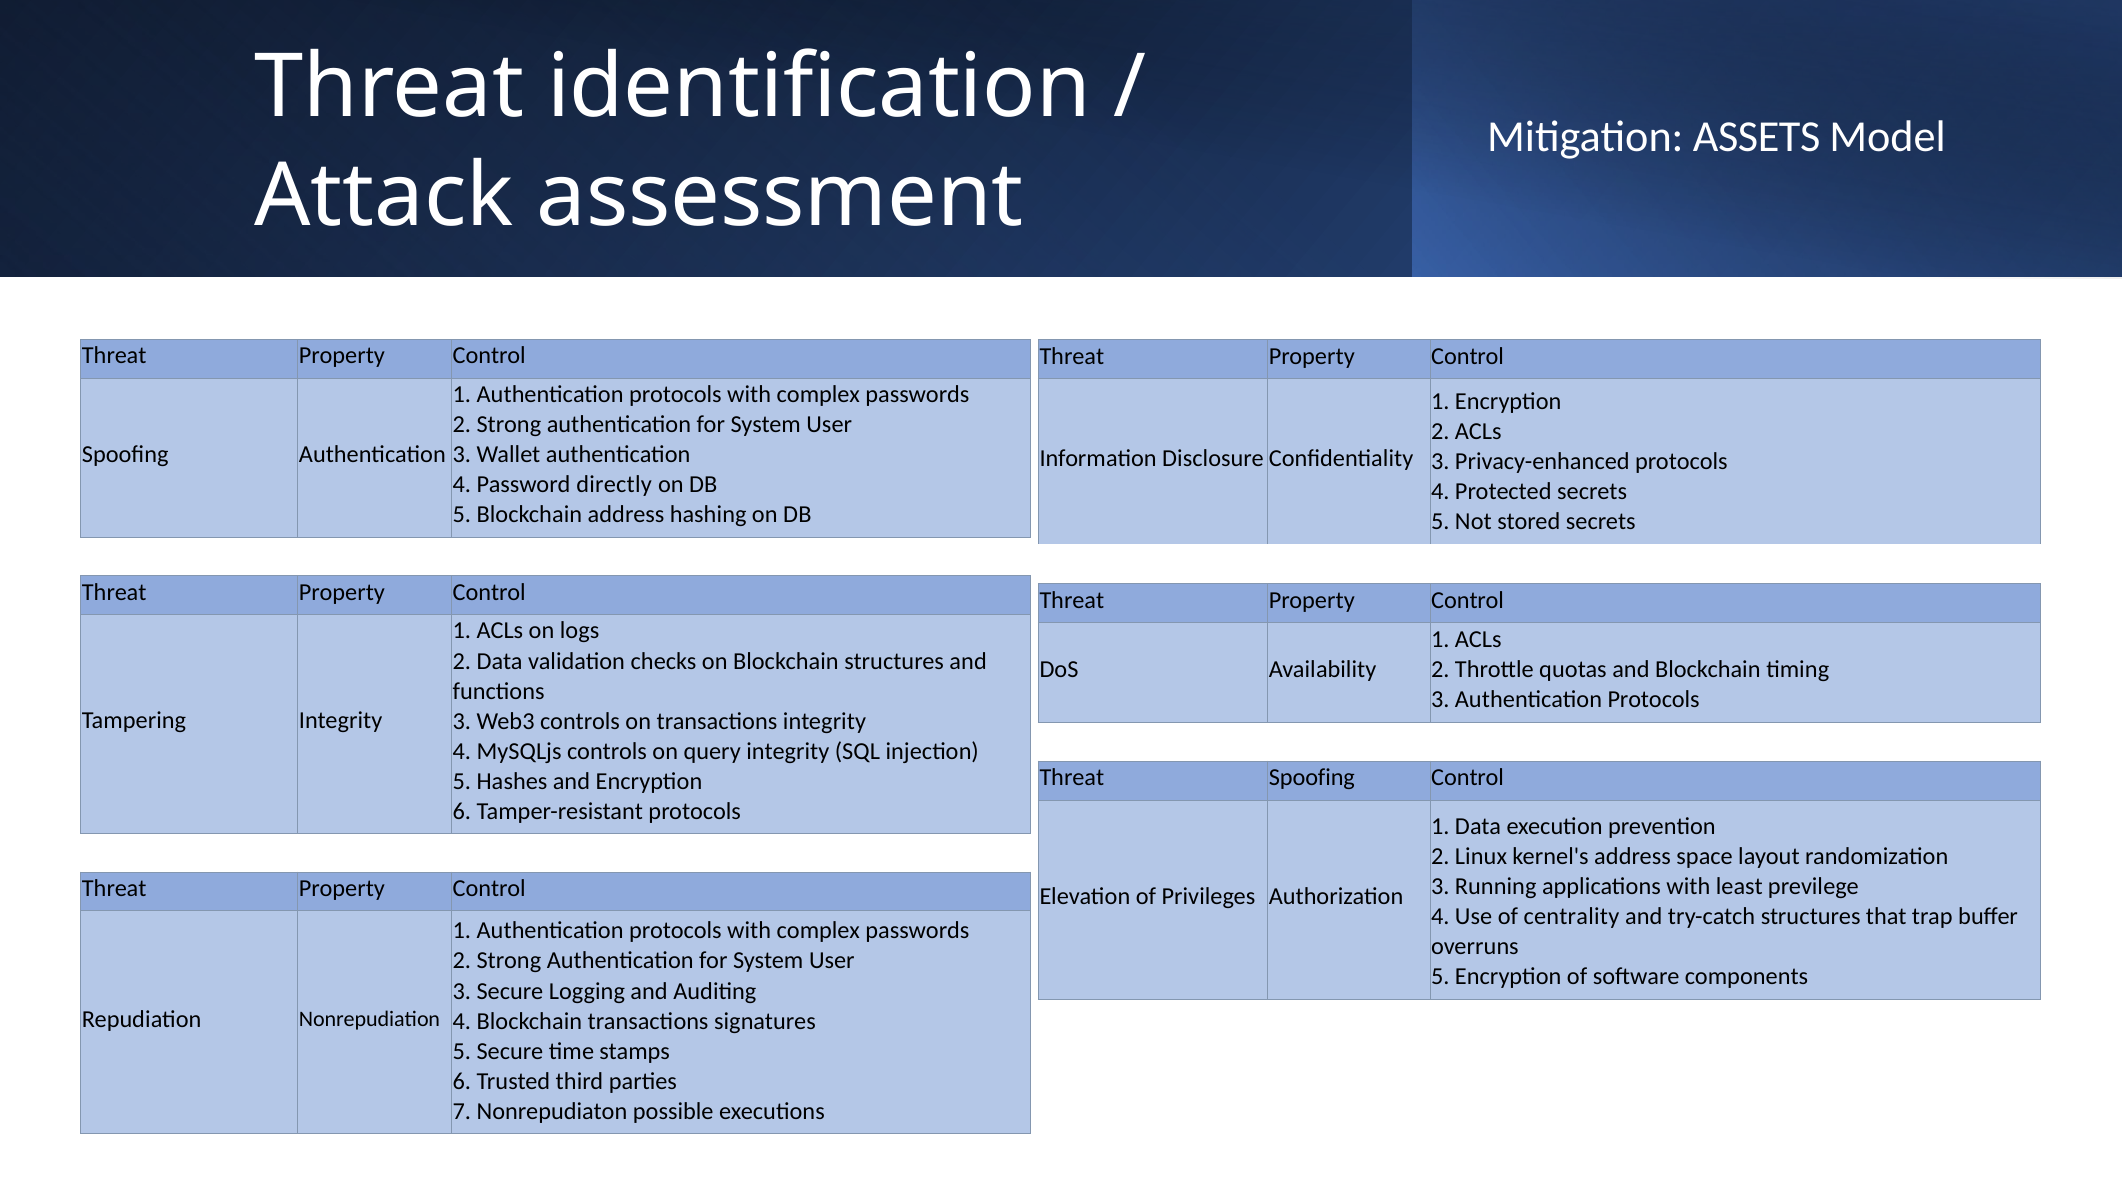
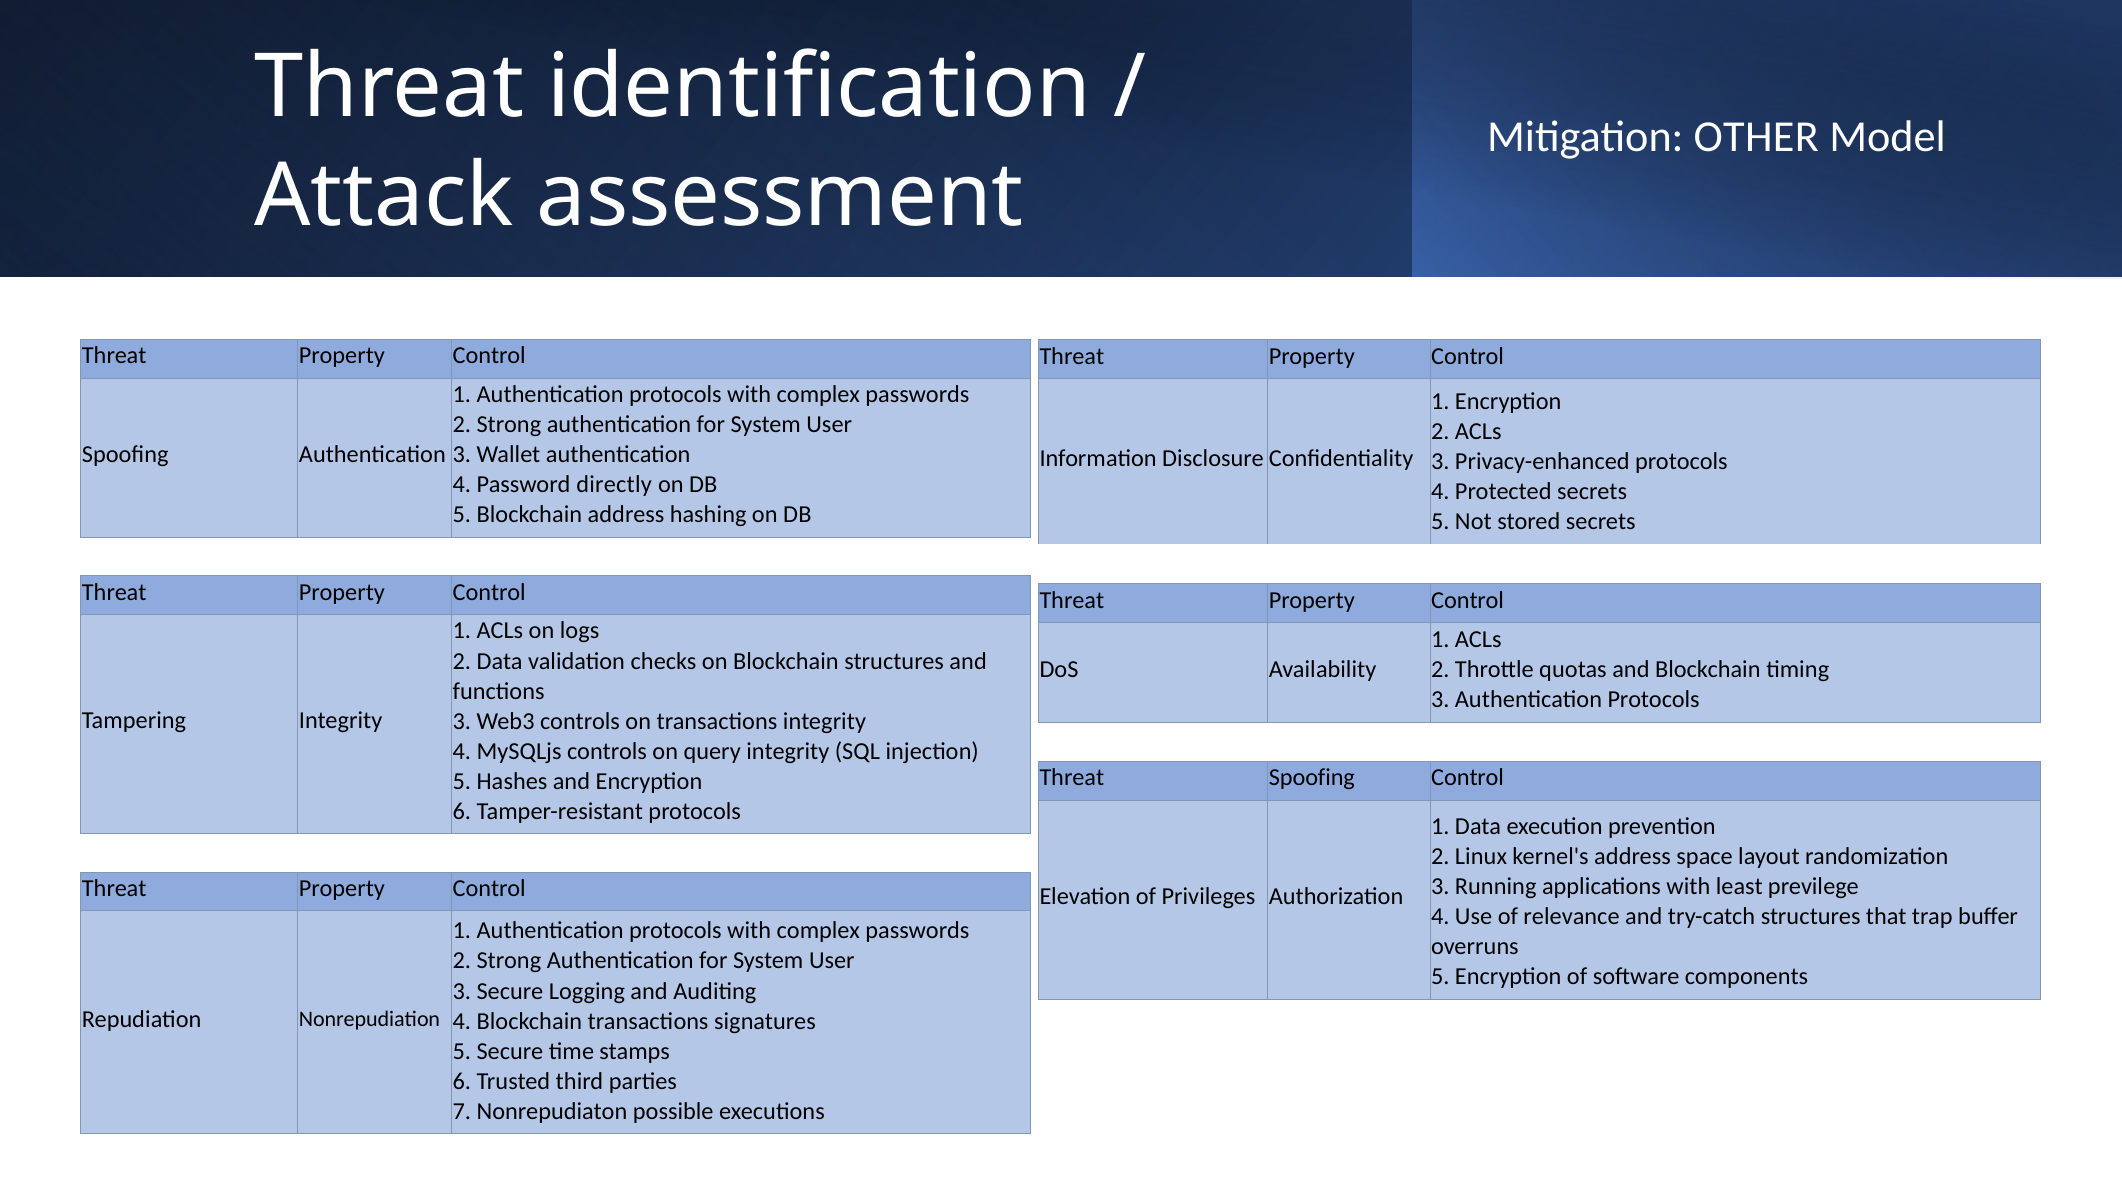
ASSETS: ASSETS -> OTHER
centrality: centrality -> relevance
